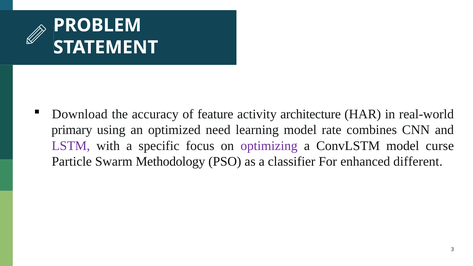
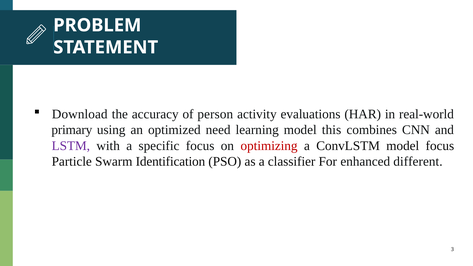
feature: feature -> person
architecture: architecture -> evaluations
rate: rate -> this
optimizing colour: purple -> red
model curse: curse -> focus
Methodology: Methodology -> Identification
